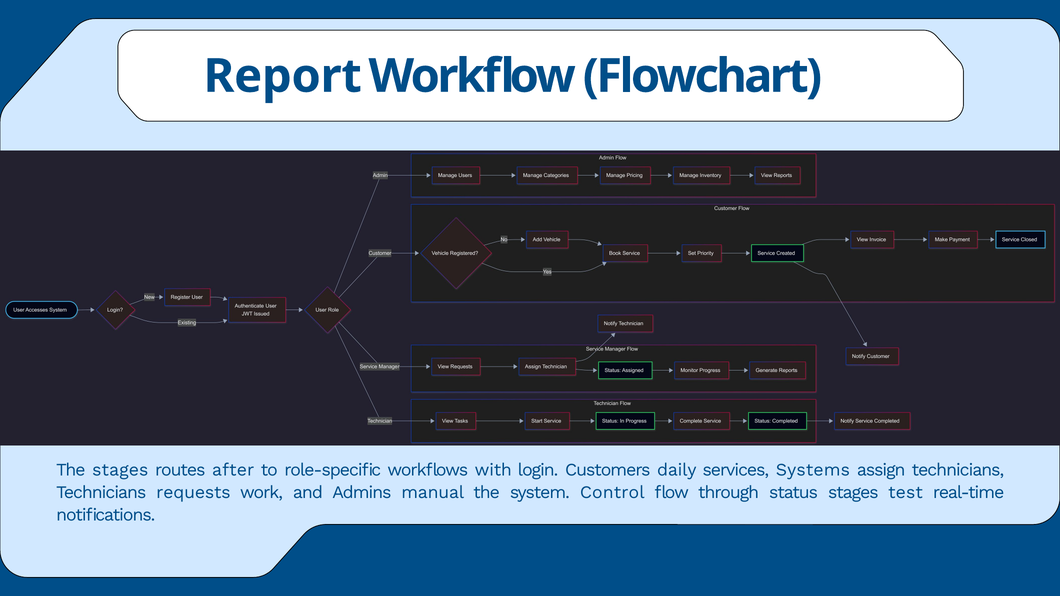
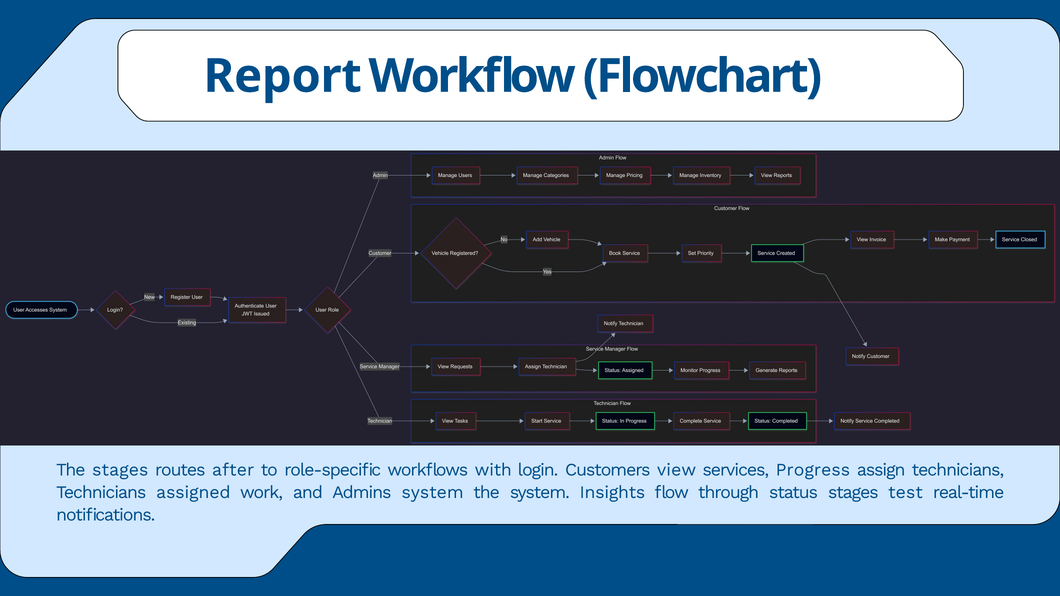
daily: daily -> view
Systems: Systems -> Progress
requests: requests -> assigned
Admins manual: manual -> system
Control: Control -> Insights
